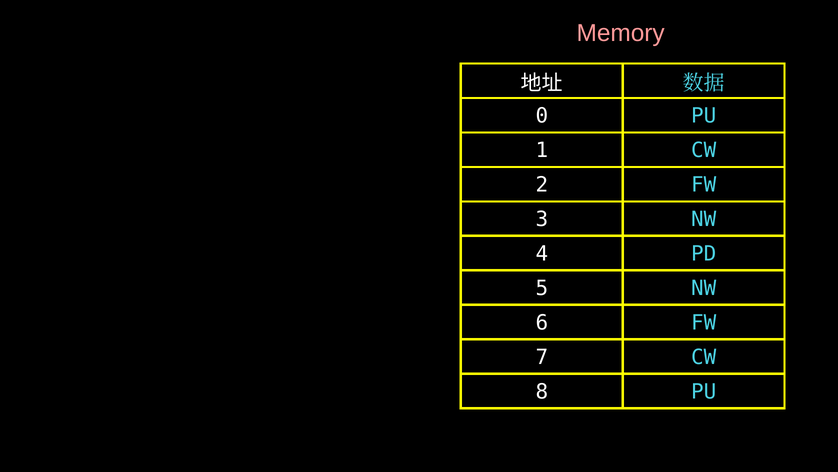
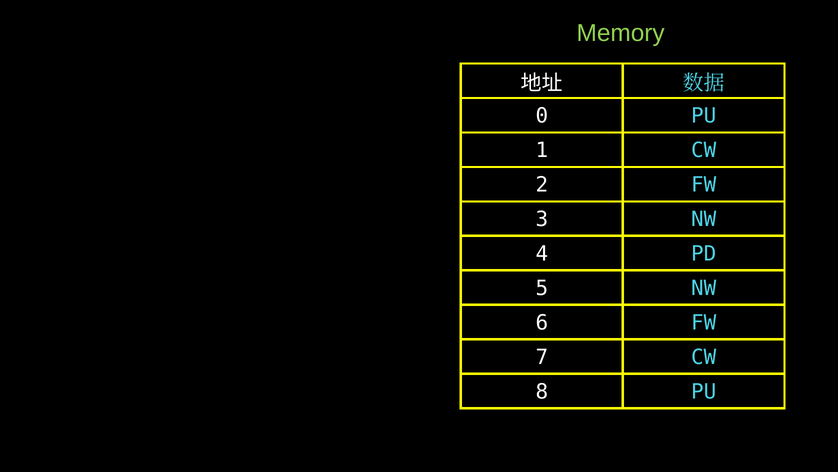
Memory colour: pink -> light green
